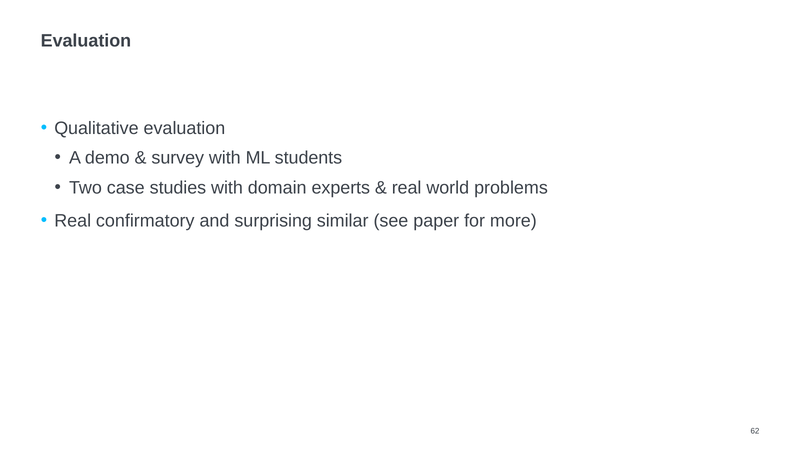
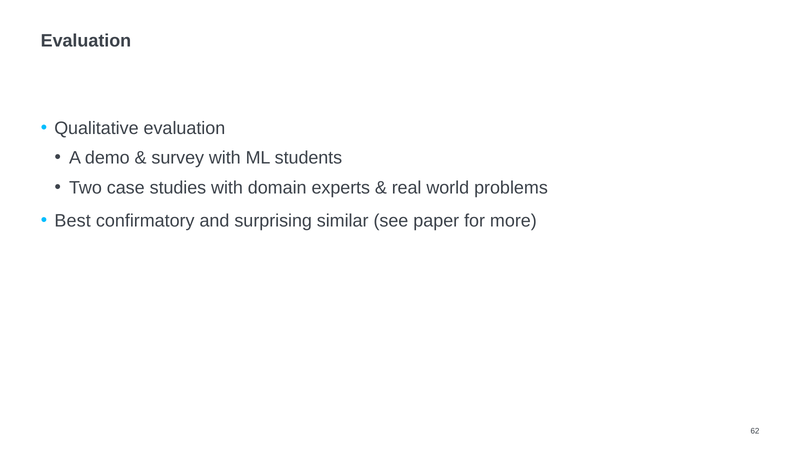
Real at (73, 221): Real -> Best
